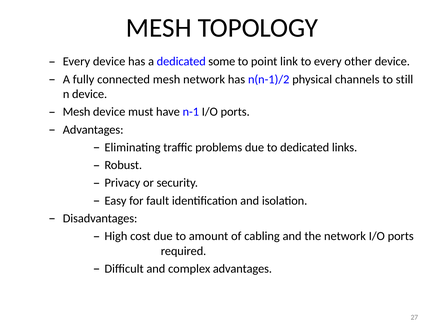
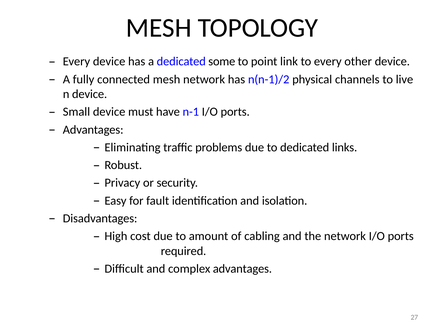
still: still -> live
Mesh at (77, 112): Mesh -> Small
